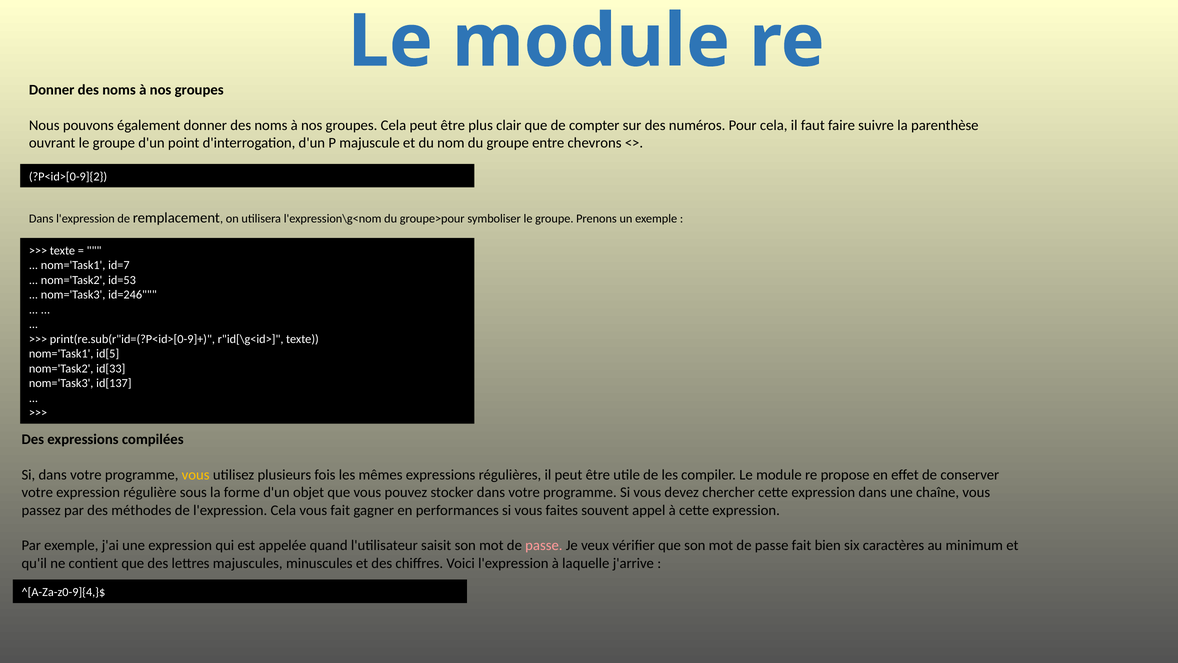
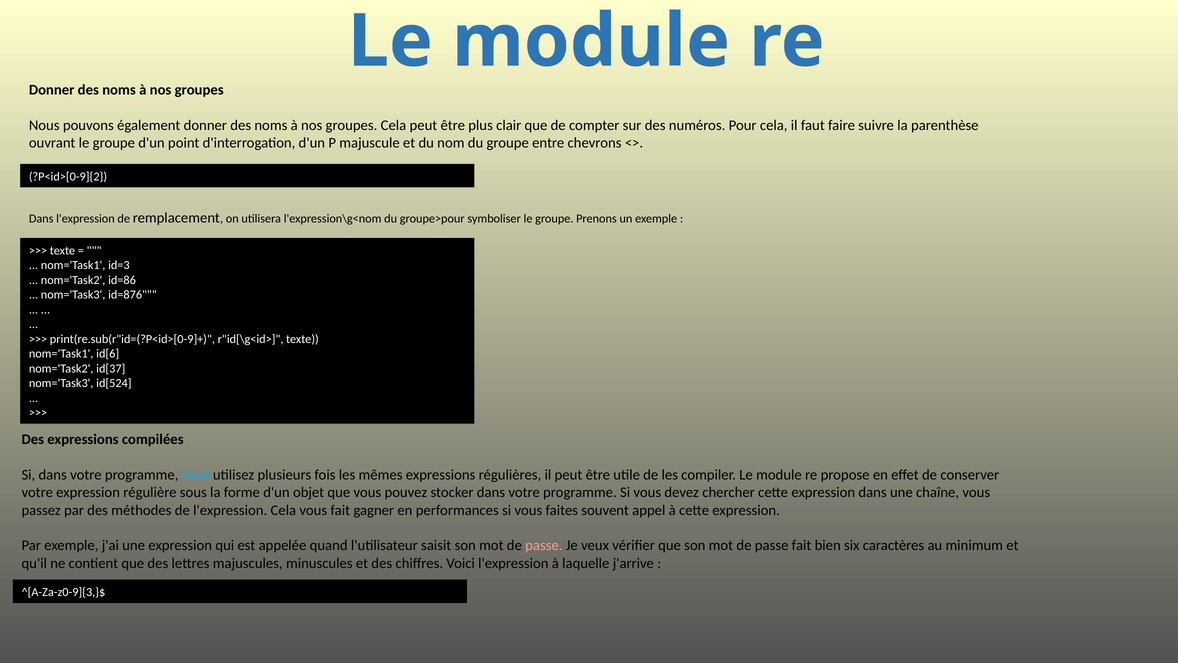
id=7: id=7 -> id=3
id=53: id=53 -> id=86
id=246: id=246 -> id=876
id[5: id[5 -> id[6
id[33: id[33 -> id[37
id[137: id[137 -> id[524
vous at (196, 475) colour: yellow -> light blue
^[A-Za-z0-9]{4,}$: ^[A-Za-z0-9]{4,}$ -> ^[A-Za-z0-9]{3,}$
